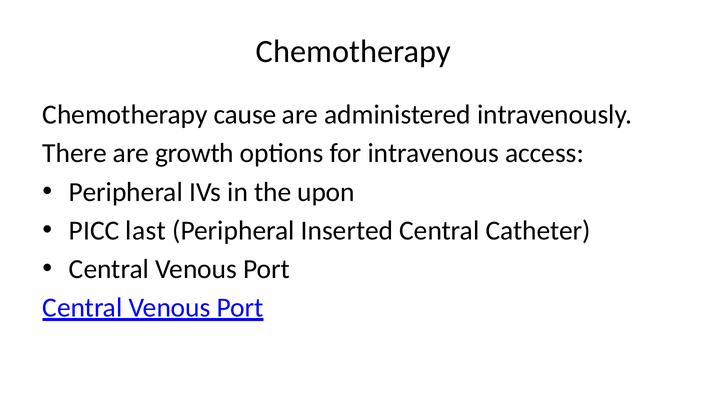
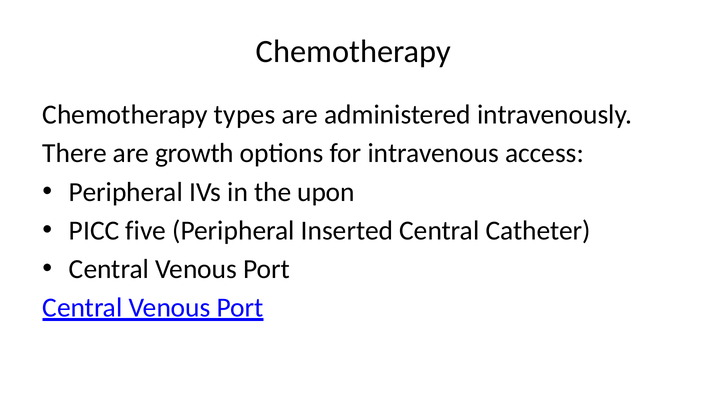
cause: cause -> types
last: last -> five
